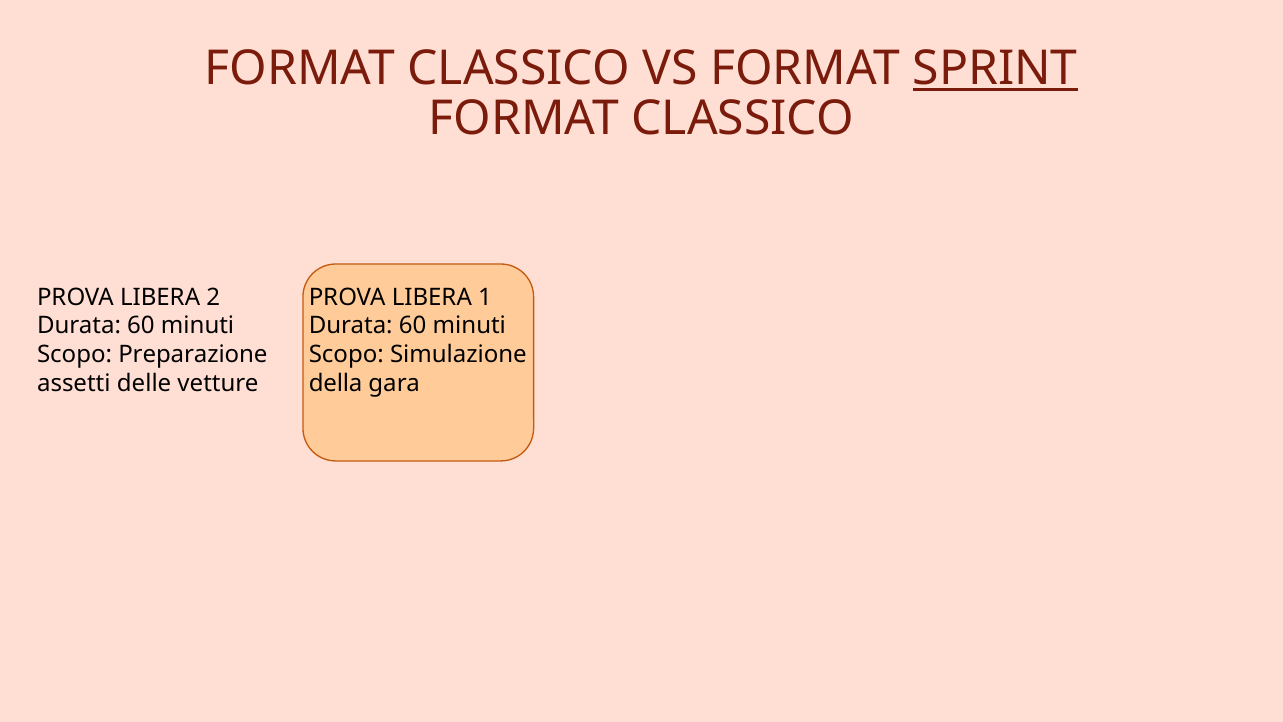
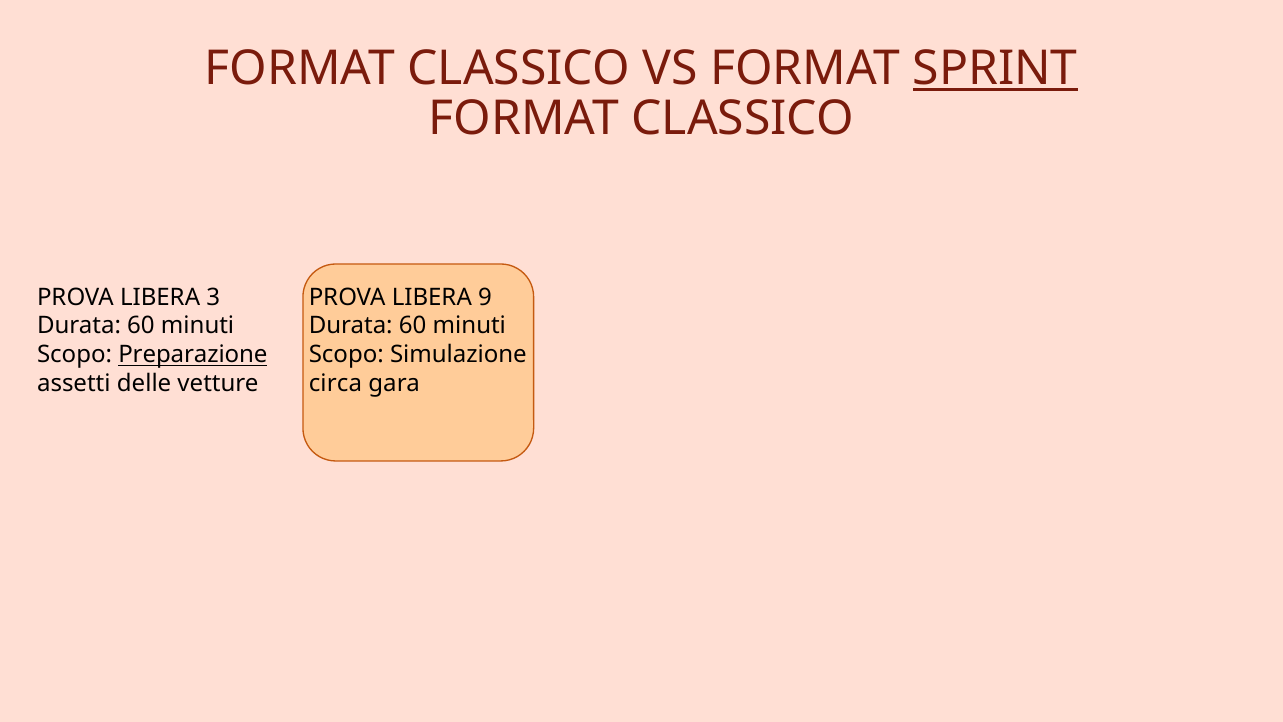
2 at (213, 297): 2 -> 3
1: 1 -> 9
Preparazione underline: none -> present
della at (336, 384): della -> circa
